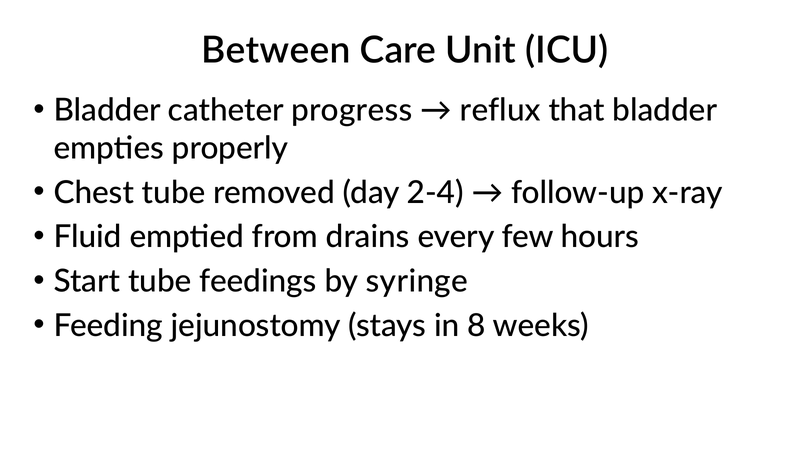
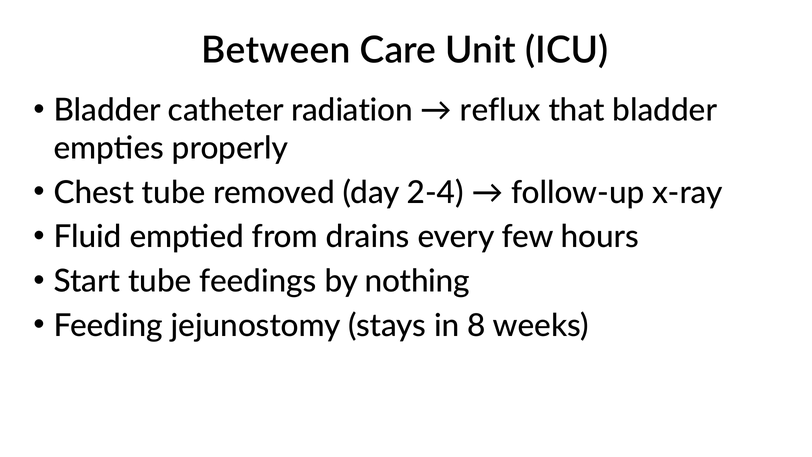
progress: progress -> radiation
syringe: syringe -> nothing
